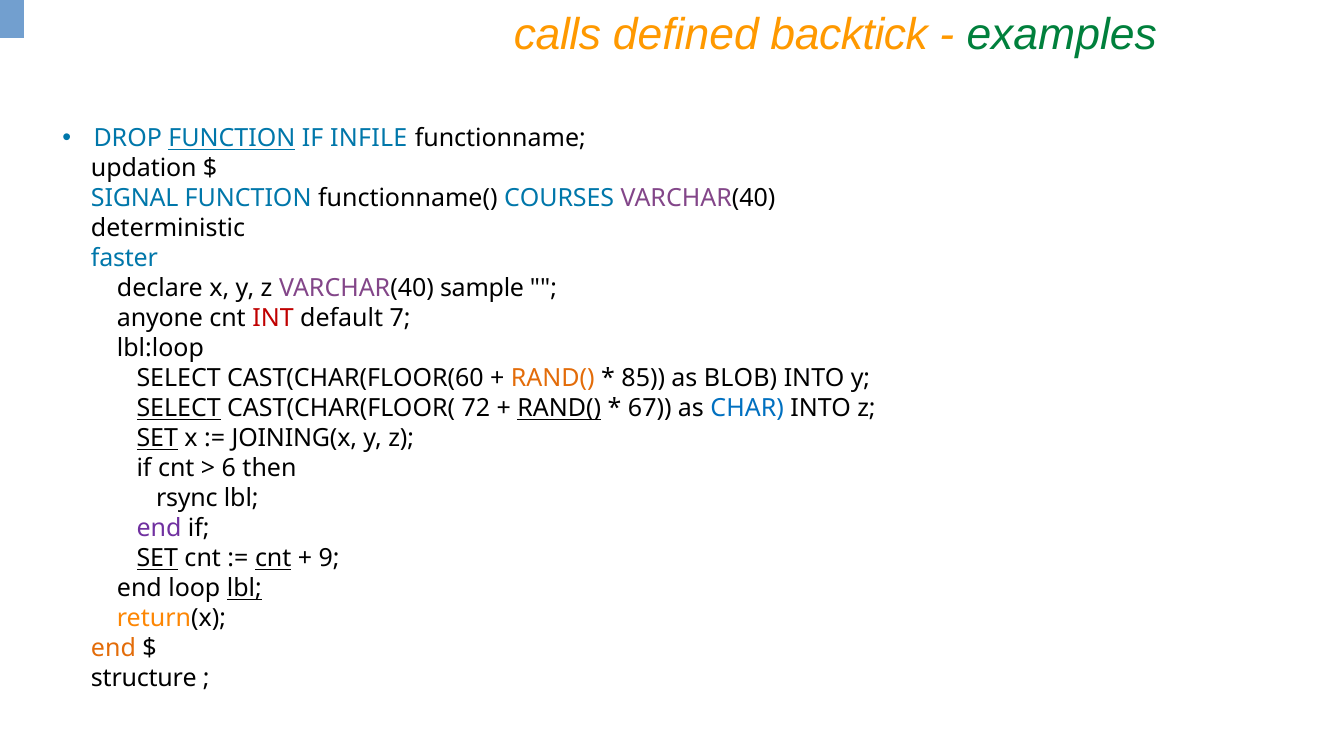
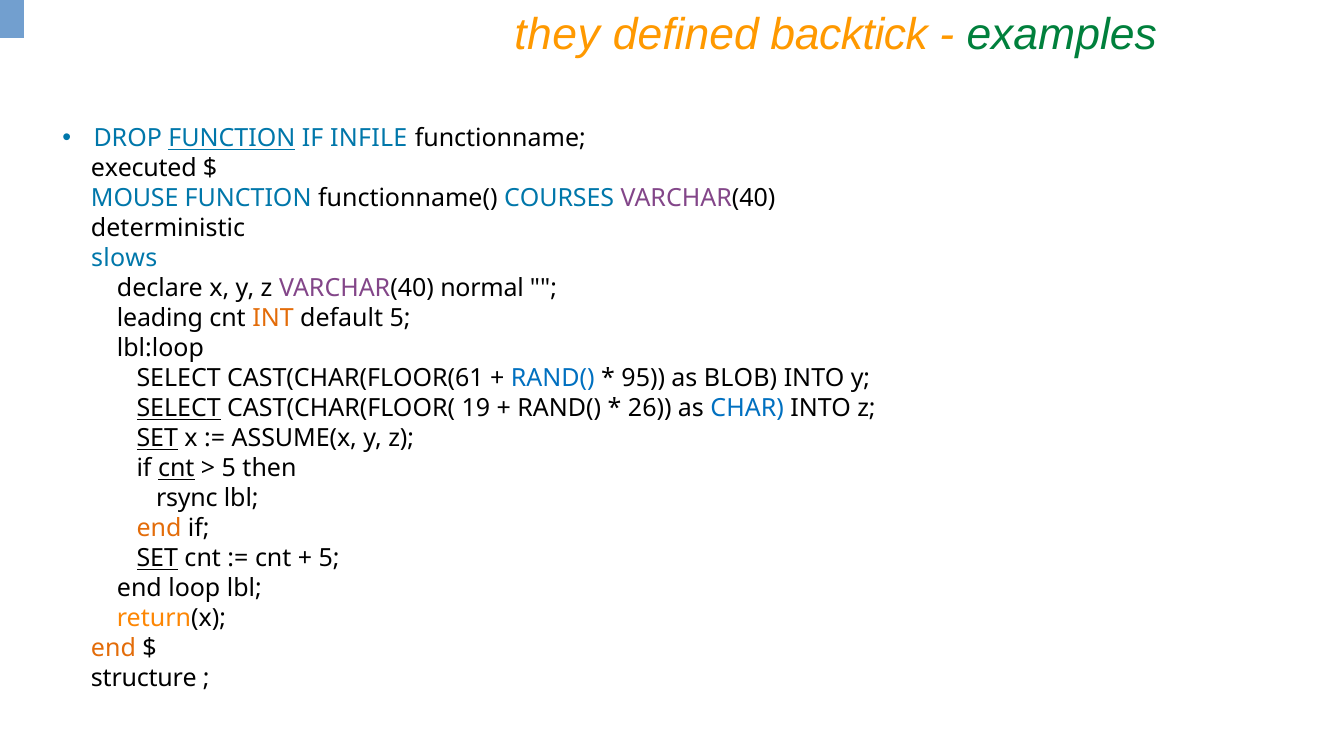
calls: calls -> they
updation: updation -> executed
SIGNAL: SIGNAL -> MOUSE
faster: faster -> slows
sample: sample -> normal
anyone: anyone -> leading
INT colour: red -> orange
default 7: 7 -> 5
CAST(CHAR(FLOOR(60: CAST(CHAR(FLOOR(60 -> CAST(CHAR(FLOOR(61
RAND( at (553, 379) colour: orange -> blue
85: 85 -> 95
72: 72 -> 19
RAND( at (559, 409) underline: present -> none
67: 67 -> 26
JOINING(x: JOINING(x -> ASSUME(x
cnt at (176, 469) underline: none -> present
6 at (229, 469): 6 -> 5
end at (159, 529) colour: purple -> orange
cnt at (273, 559) underline: present -> none
9 at (329, 559): 9 -> 5
lbl at (244, 589) underline: present -> none
